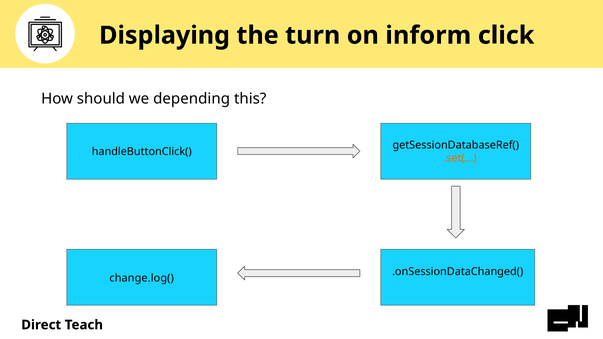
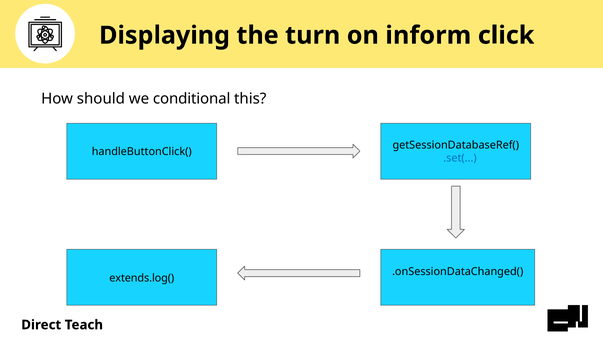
depending: depending -> conditional
.set( colour: orange -> blue
change.log(: change.log( -> extends.log(
